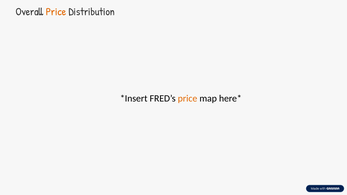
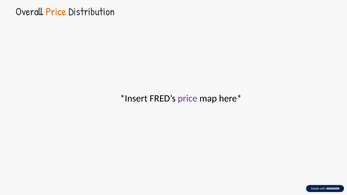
price at (188, 98) colour: orange -> purple
